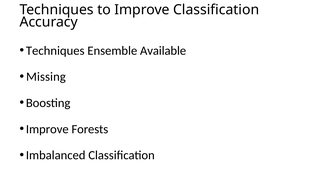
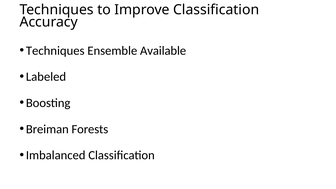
Missing: Missing -> Labeled
Improve at (47, 129): Improve -> Breiman
